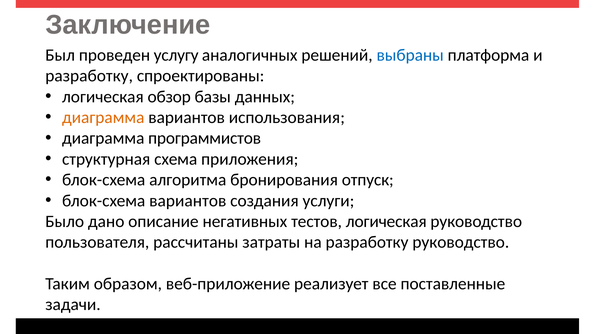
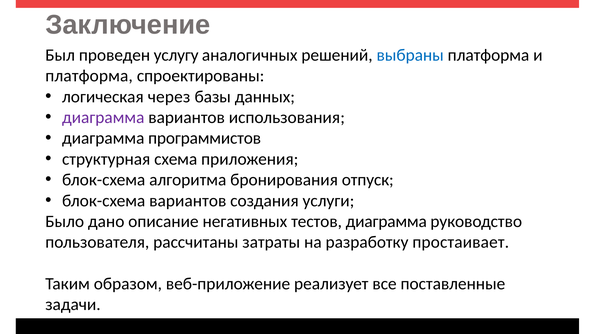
разработку at (89, 76): разработку -> платформа
обзор: обзор -> через
диаграмма at (103, 118) colour: orange -> purple
тестов логическая: логическая -> диаграмма
разработку руководство: руководство -> простаивает
